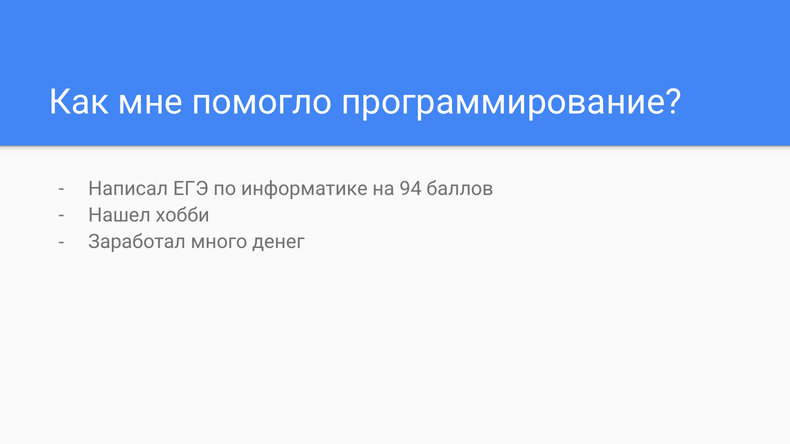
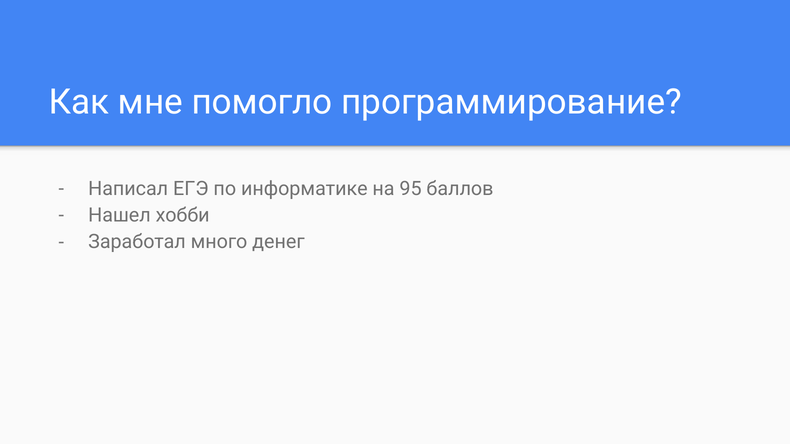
94: 94 -> 95
